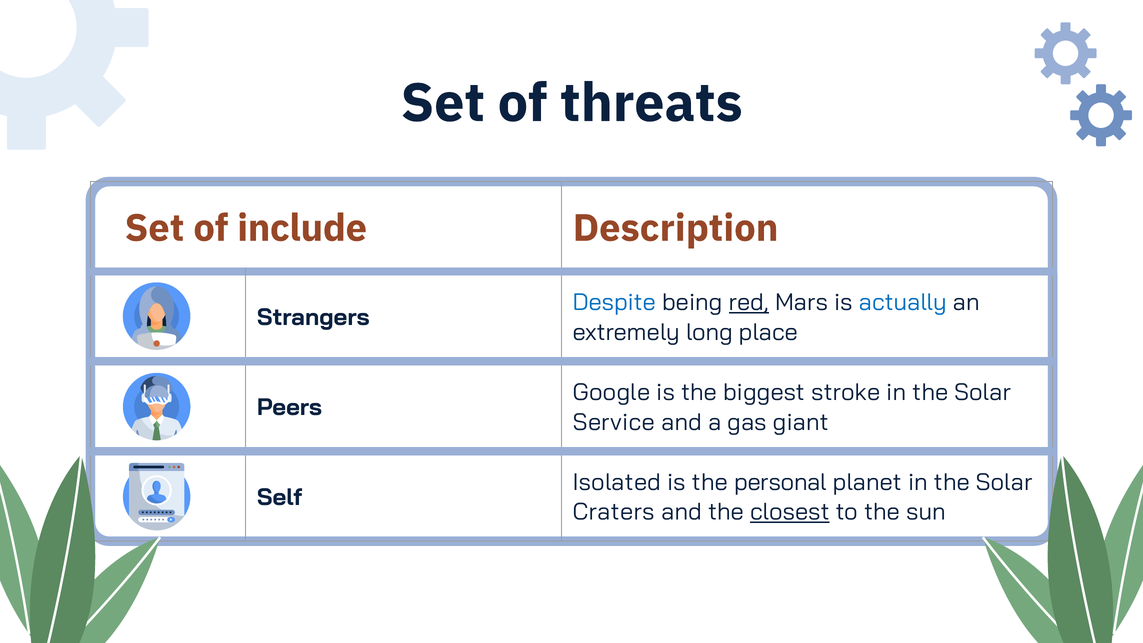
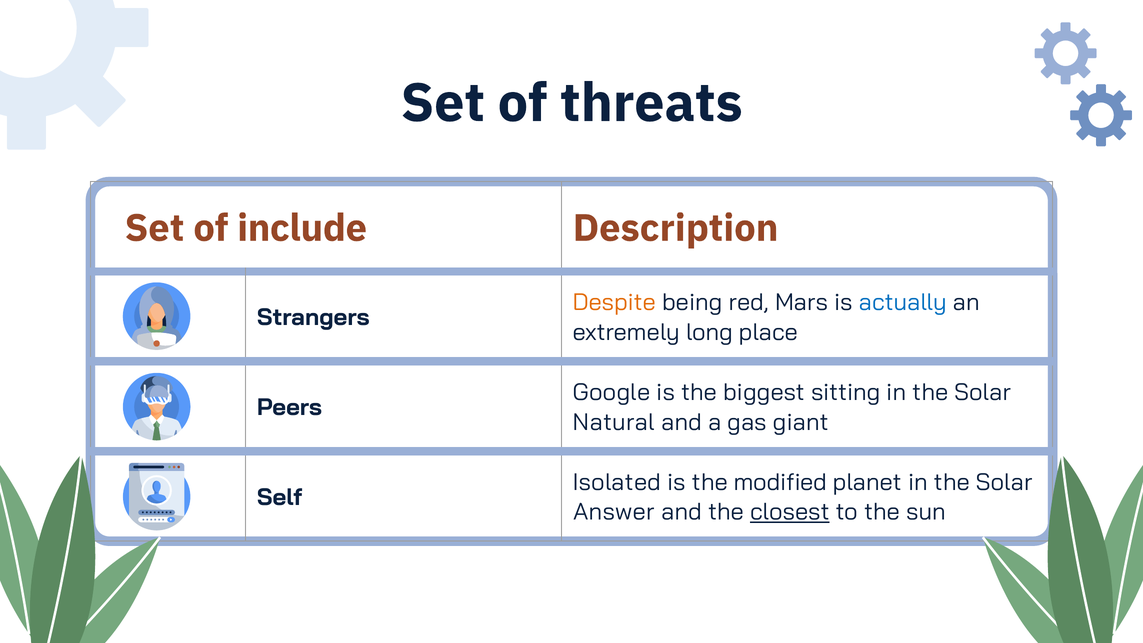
Despite colour: blue -> orange
red underline: present -> none
stroke: stroke -> sitting
Service: Service -> Natural
personal: personal -> modified
Craters: Craters -> Answer
